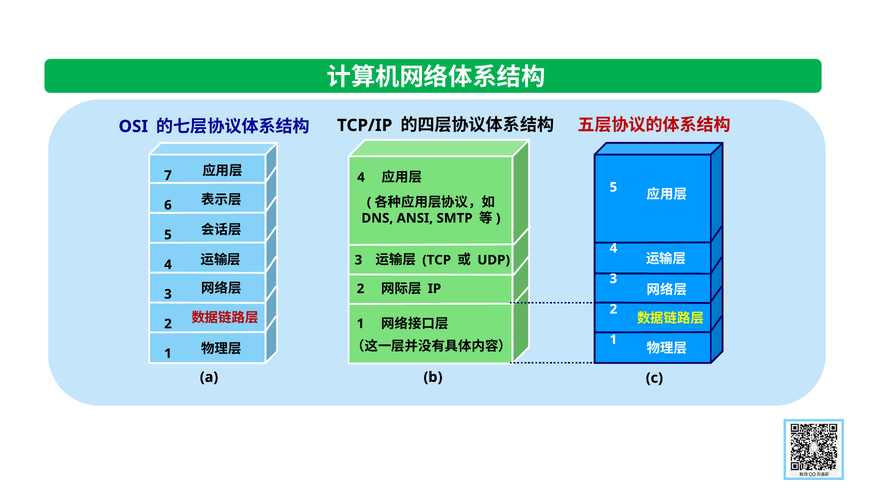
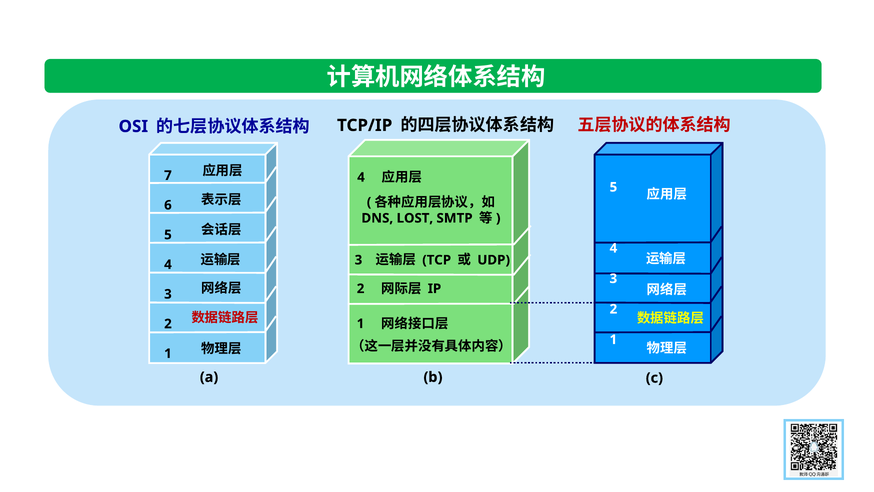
ANSI: ANSI -> LOST
